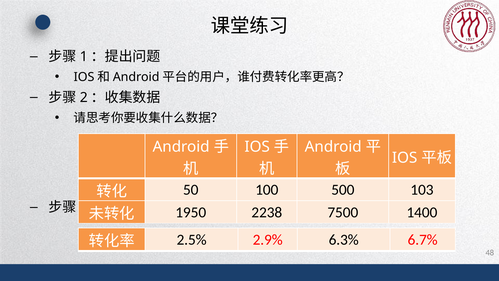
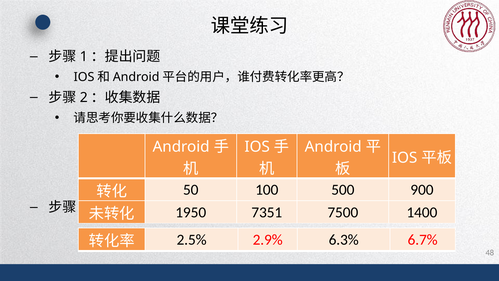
103: 103 -> 900
2238: 2238 -> 7351
